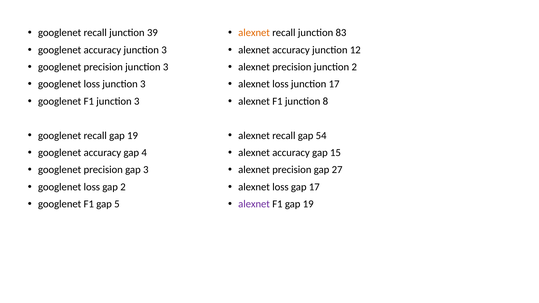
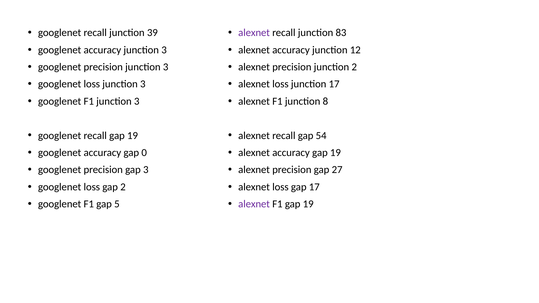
alexnet at (254, 33) colour: orange -> purple
4: 4 -> 0
accuracy gap 15: 15 -> 19
